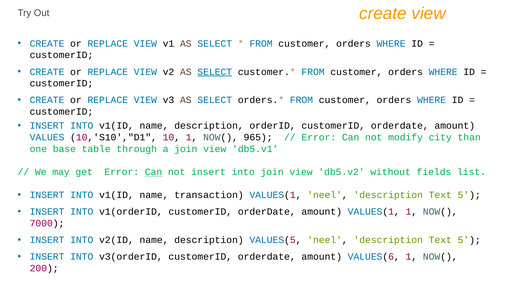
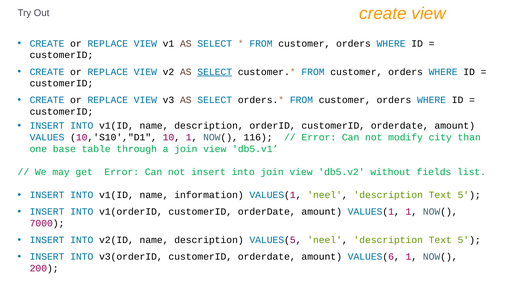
965: 965 -> 116
Can at (154, 172) underline: present -> none
transaction: transaction -> information
